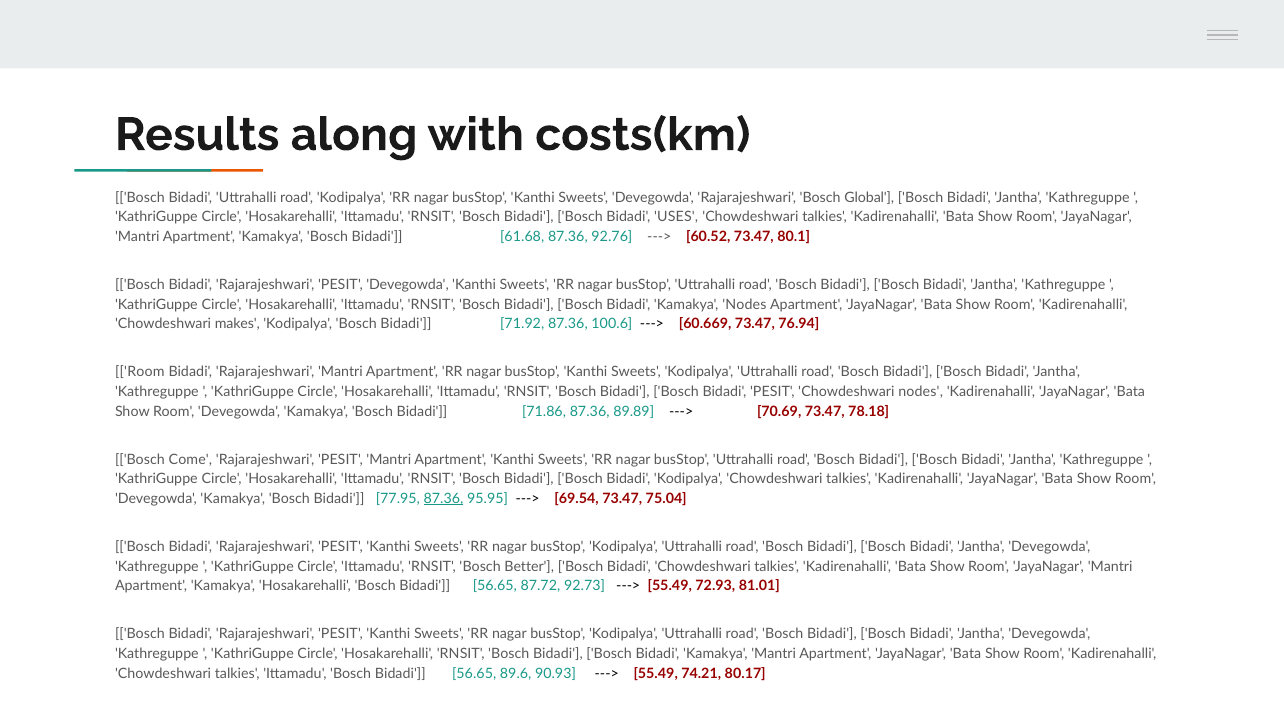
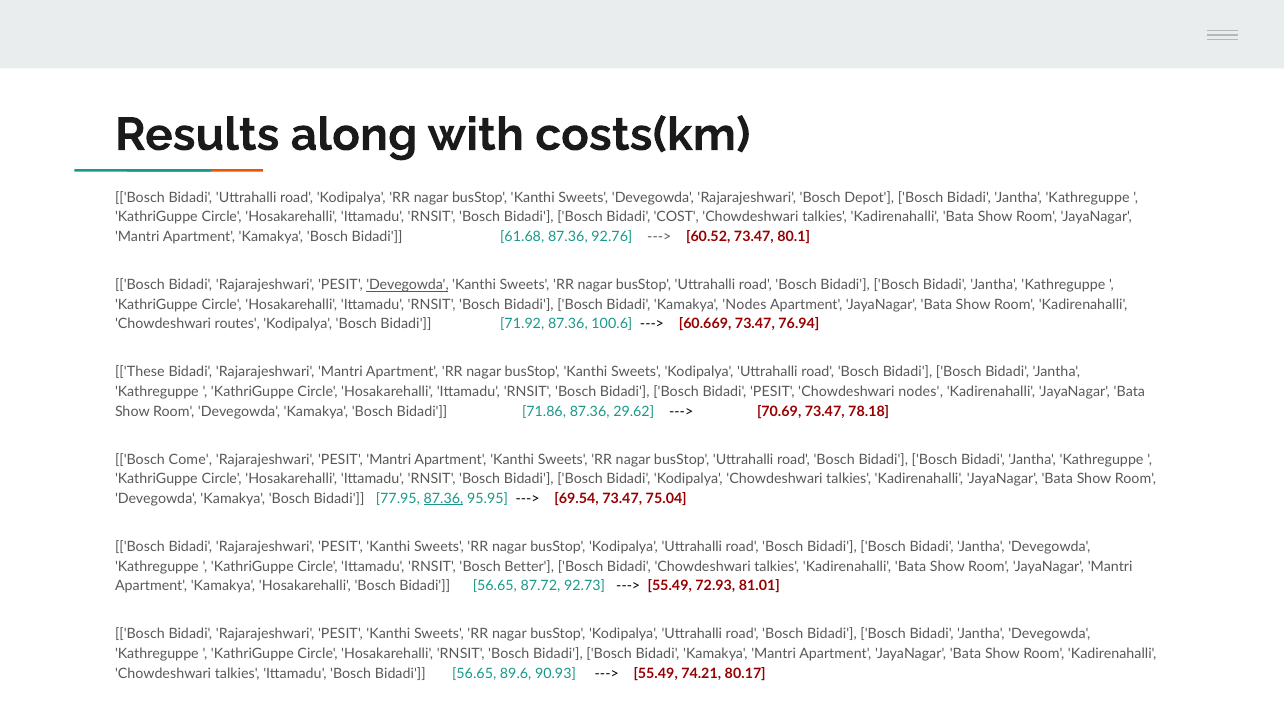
Global: Global -> Depot
USES: USES -> COST
Devegowda at (408, 285) underline: none -> present
makes: makes -> routes
Room at (140, 372): Room -> These
89.89: 89.89 -> 29.62
